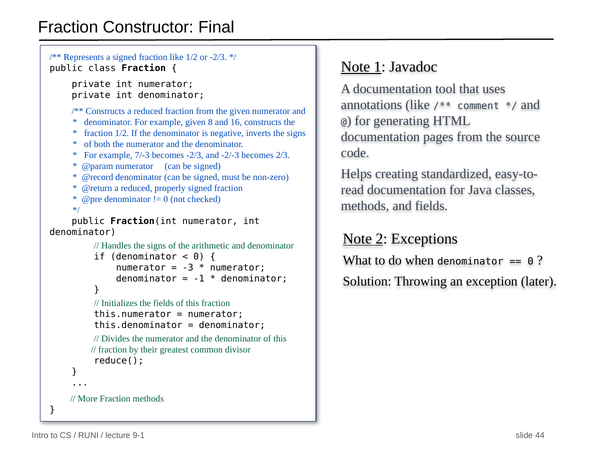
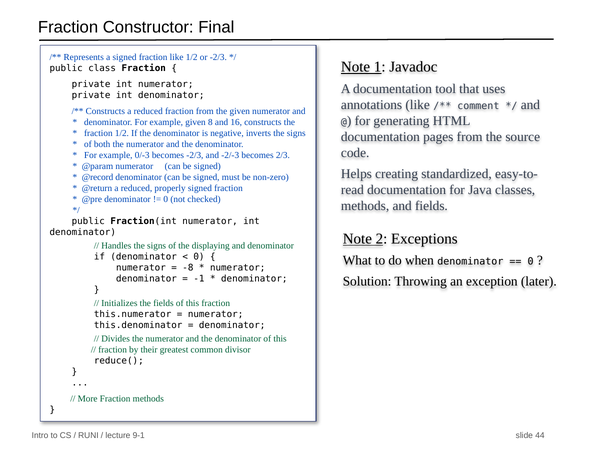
7/-3: 7/-3 -> 0/-3
arithmetic: arithmetic -> displaying
-3: -3 -> -8
